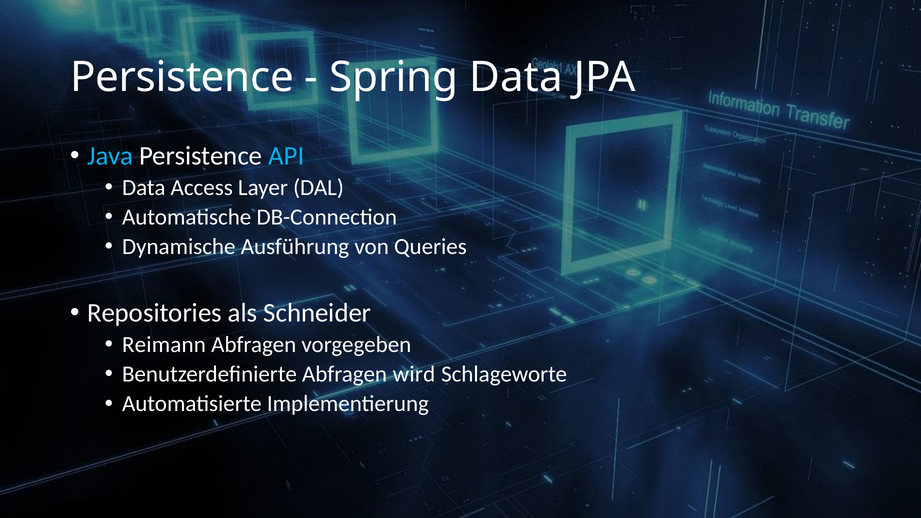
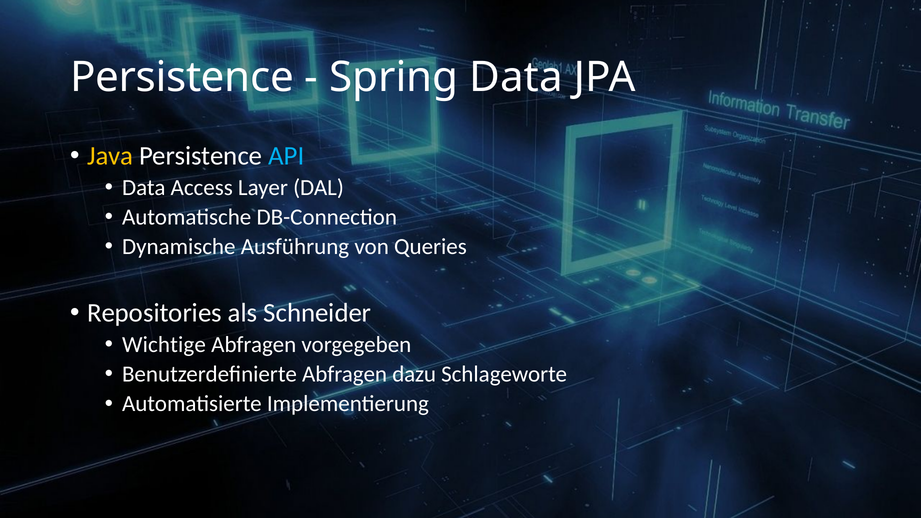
Java colour: light blue -> yellow
Reimann: Reimann -> Wichtige
wird: wird -> dazu
